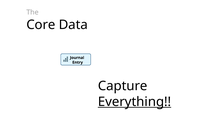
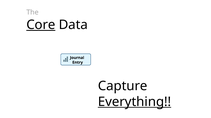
Core underline: none -> present
